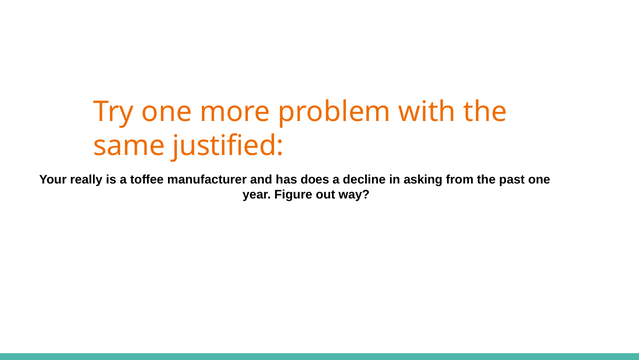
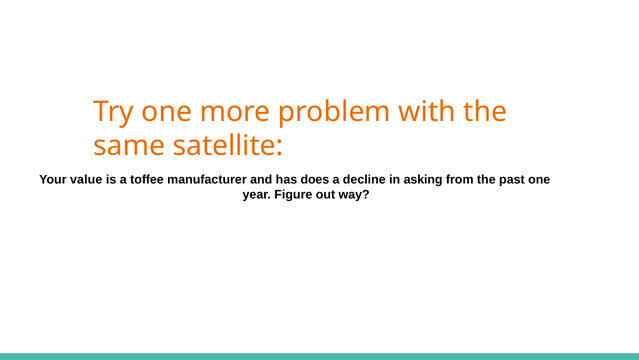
justified: justified -> satellite
really: really -> value
